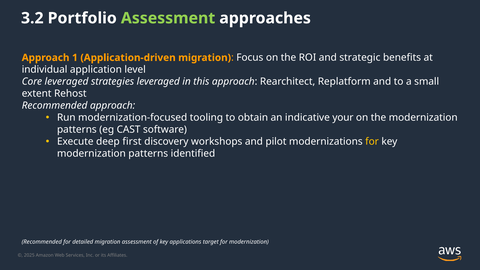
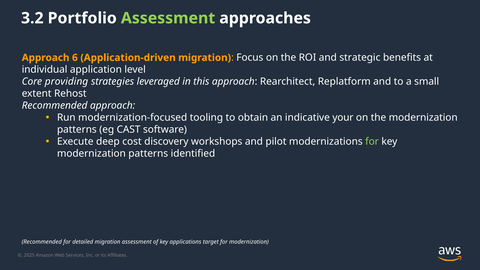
1: 1 -> 6
Core leveraged: leveraged -> providing
first: first -> cost
for at (372, 142) colour: yellow -> light green
